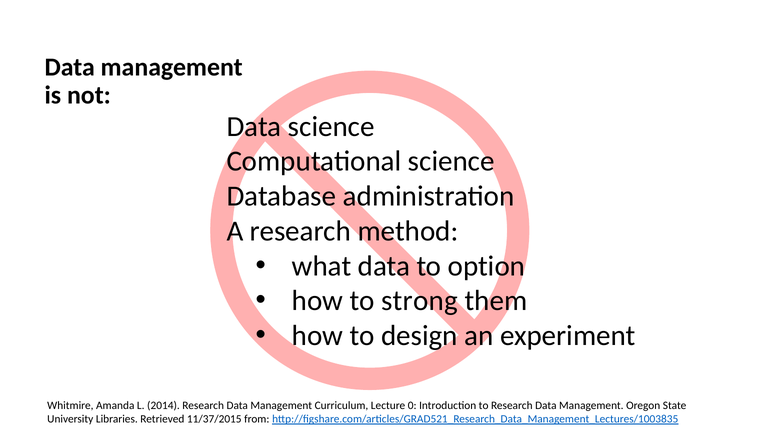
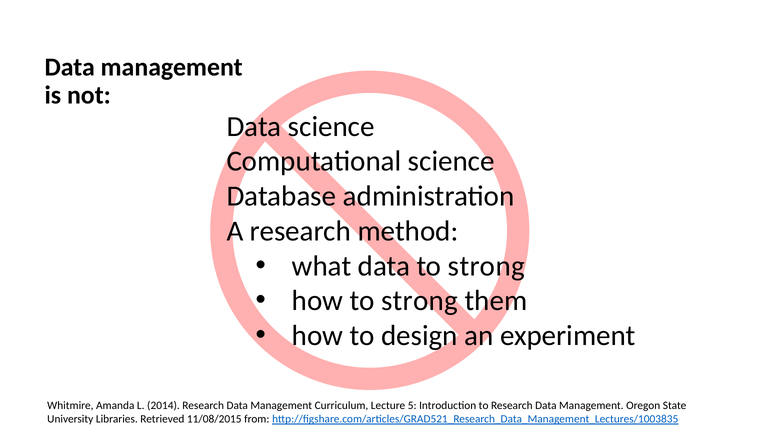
data to option: option -> strong
0: 0 -> 5
11/37/2015: 11/37/2015 -> 11/08/2015
